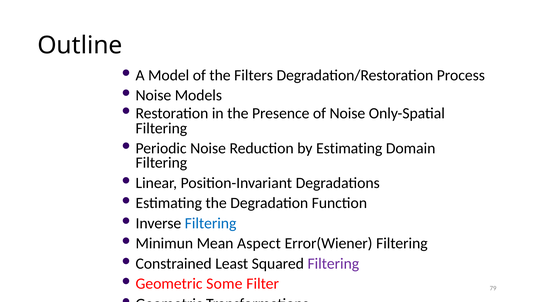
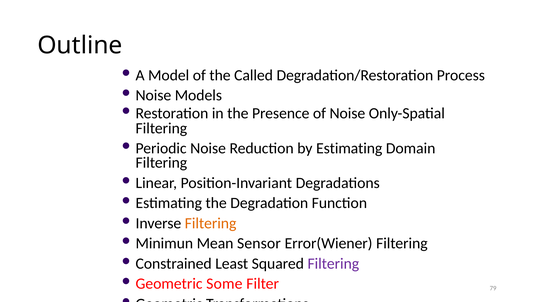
Filters: Filters -> Called
Filtering at (211, 223) colour: blue -> orange
Aspect: Aspect -> Sensor
